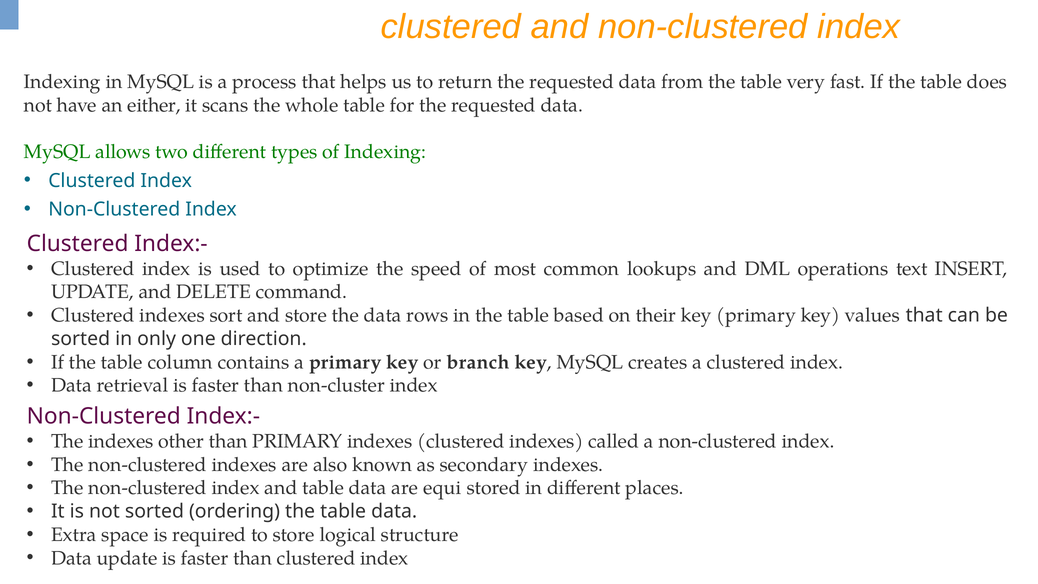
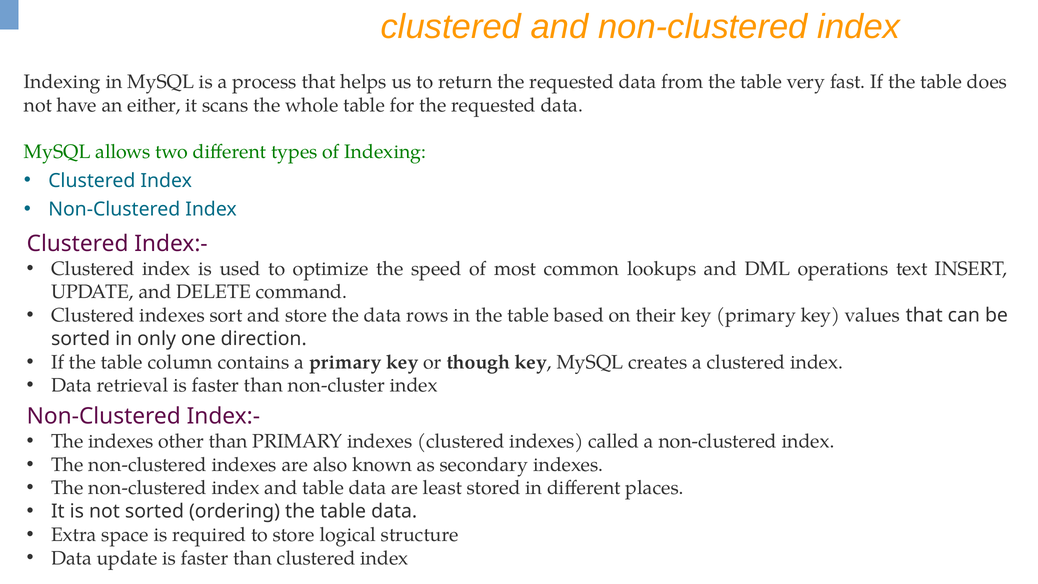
branch: branch -> though
equi: equi -> least
